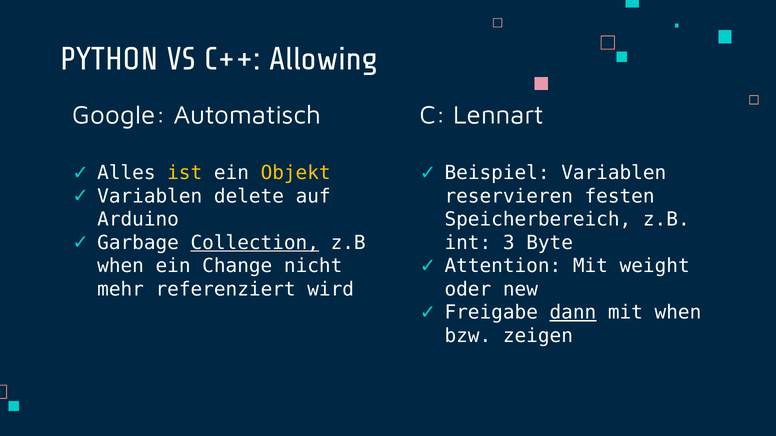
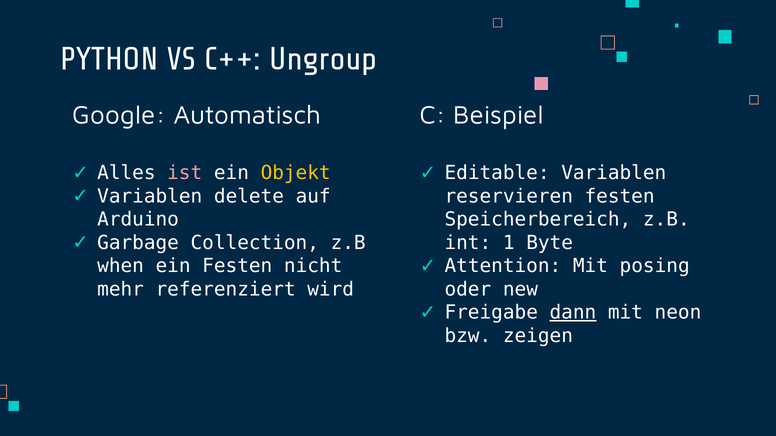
Allowing: Allowing -> Ungroup
Lennart: Lennart -> Beispiel
ist colour: yellow -> pink
Beispiel: Beispiel -> Editable
Collection underline: present -> none
3: 3 -> 1
weight: weight -> posing
ein Change: Change -> Festen
mit when: when -> neon
